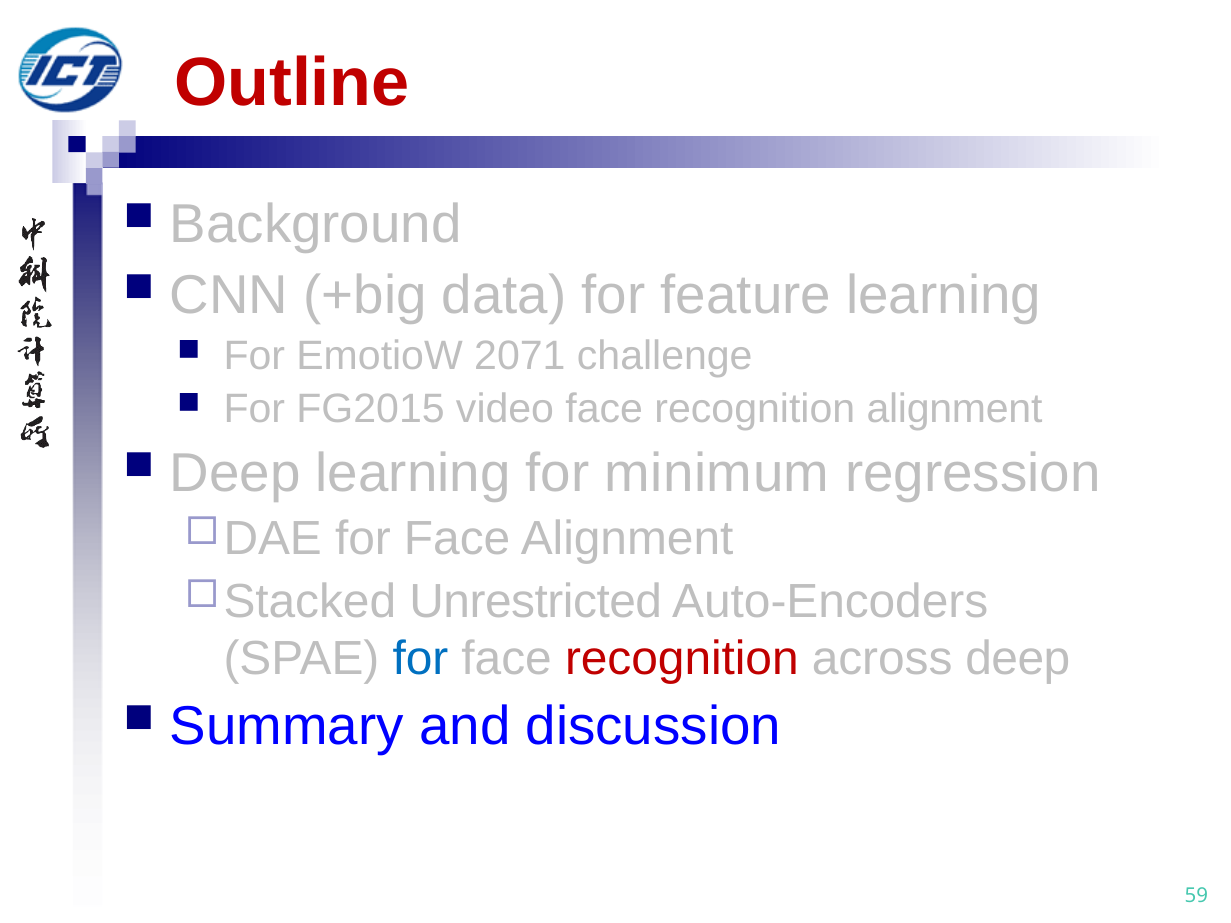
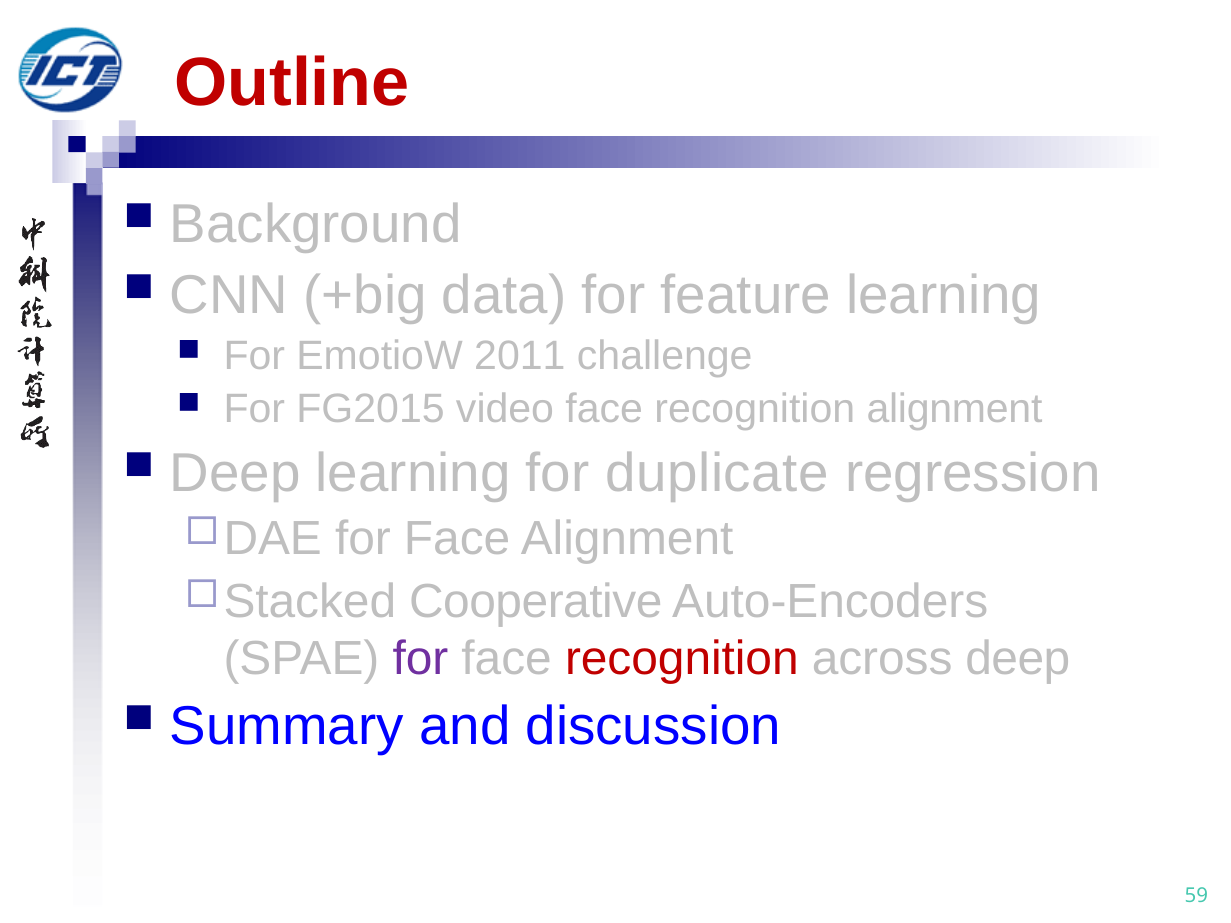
2071: 2071 -> 2011
minimum: minimum -> duplicate
Unrestricted: Unrestricted -> Cooperative
for at (420, 659) colour: blue -> purple
